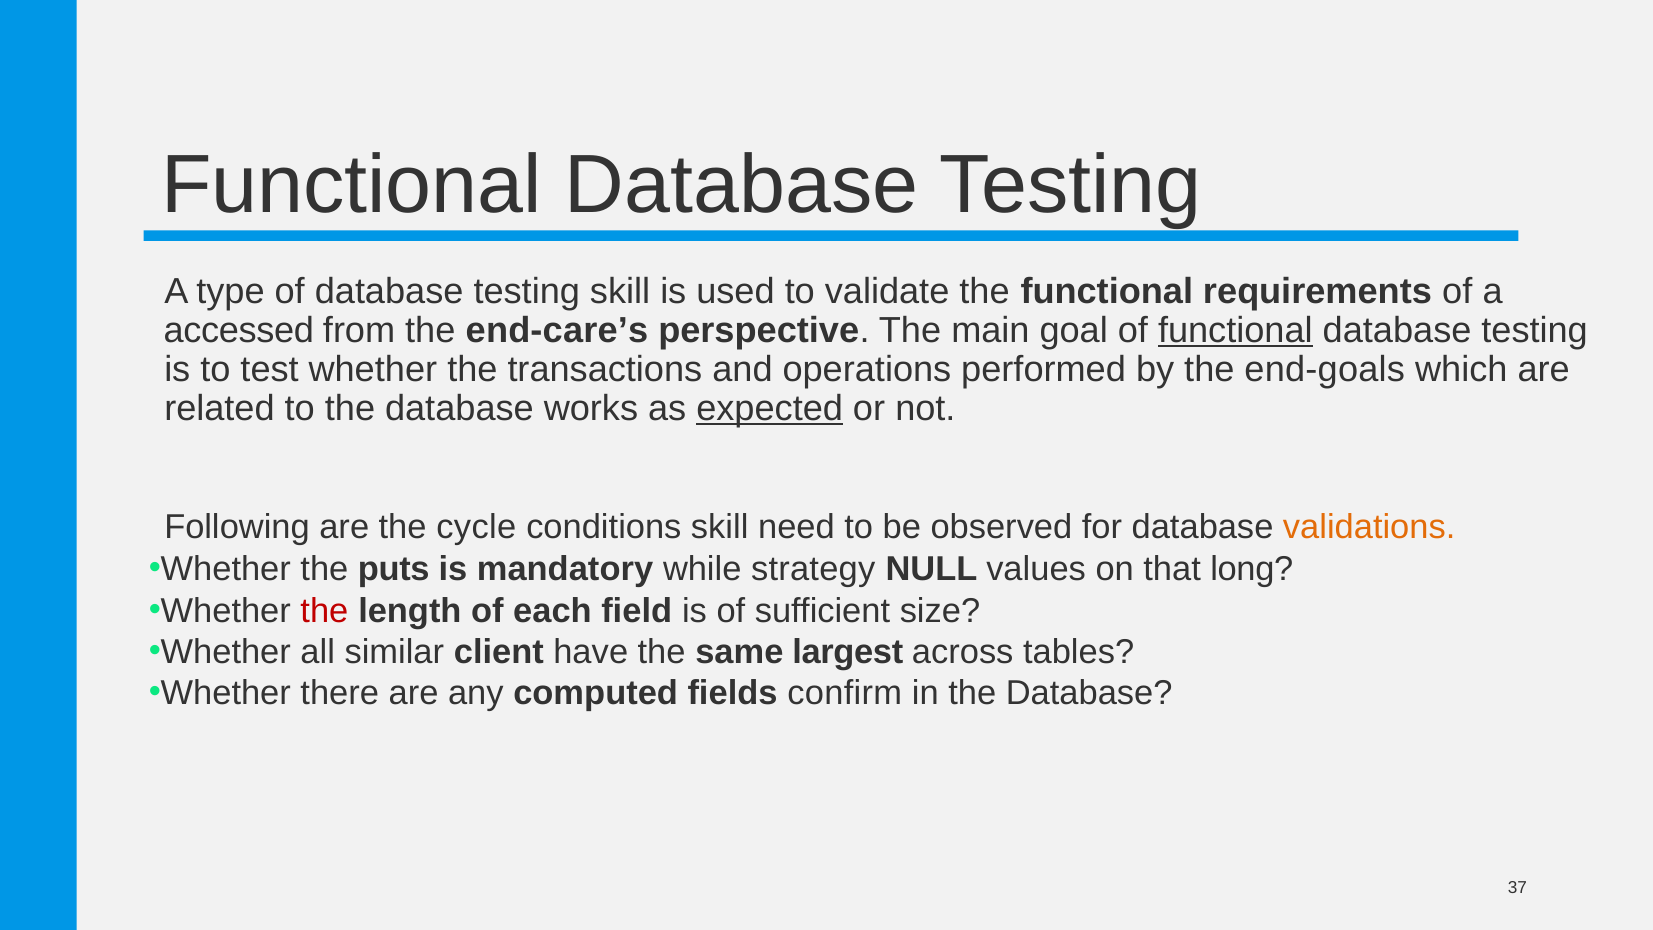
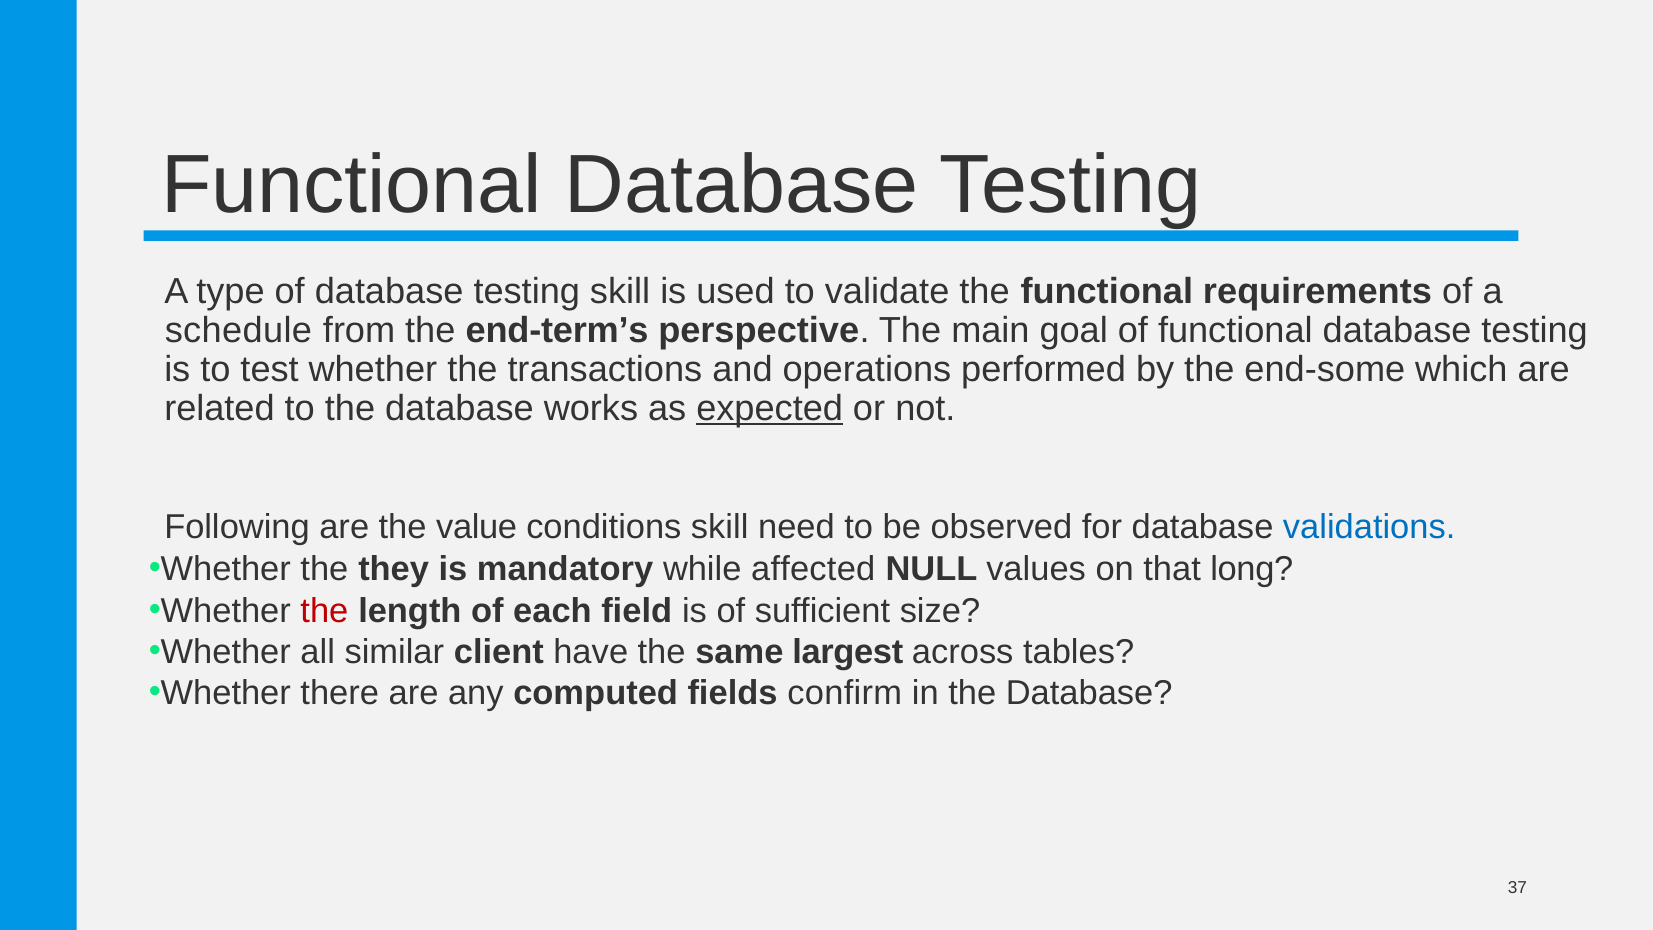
accessed: accessed -> schedule
end-care’s: end-care’s -> end-term’s
functional at (1235, 331) underline: present -> none
end-goals: end-goals -> end-some
cycle: cycle -> value
validations colour: orange -> blue
puts: puts -> they
strategy: strategy -> affected
